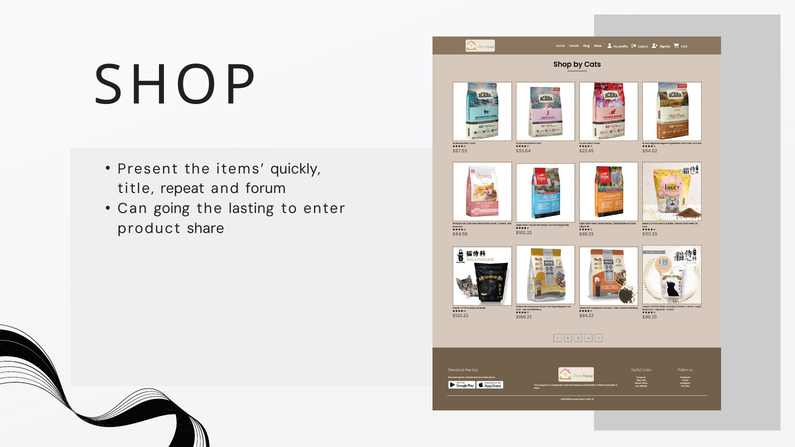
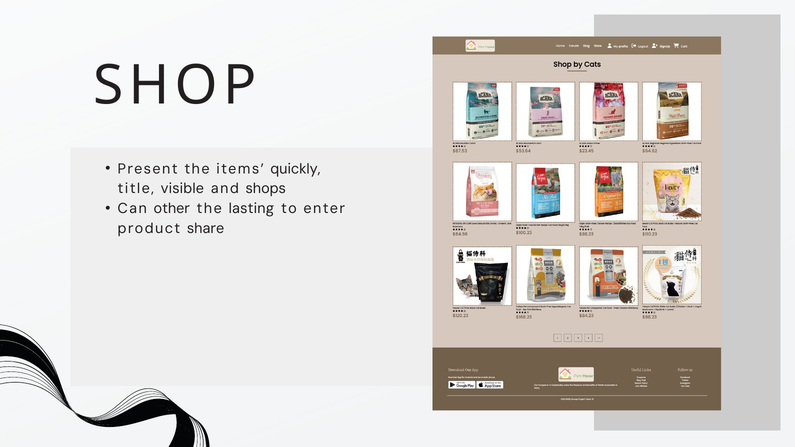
repeat: repeat -> visible
forum: forum -> shops
going: going -> other
